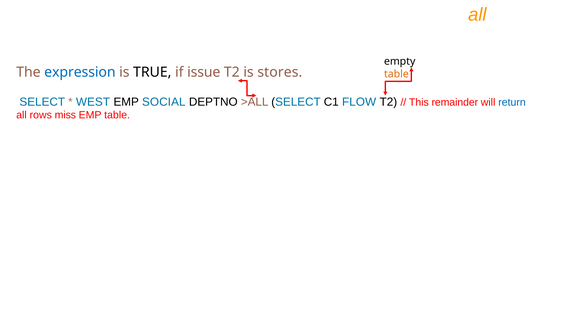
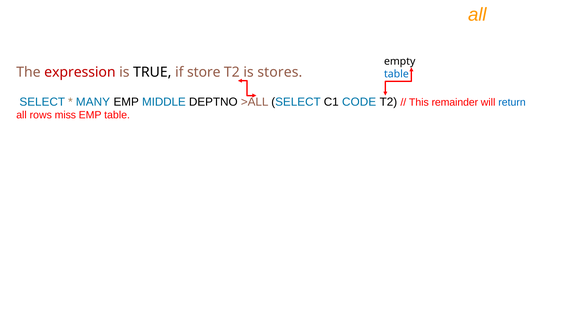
expression colour: blue -> red
issue: issue -> store
table at (396, 74) colour: orange -> blue
WEST: WEST -> MANY
SOCIAL: SOCIAL -> MIDDLE
FLOW: FLOW -> CODE
